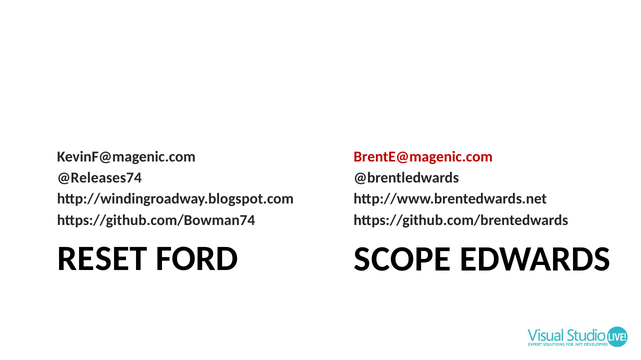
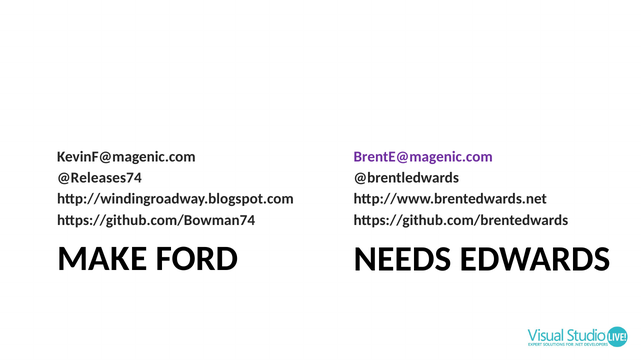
BrentE@magenic.com colour: red -> purple
RESET: RESET -> MAKE
SCOPE: SCOPE -> NEEDS
